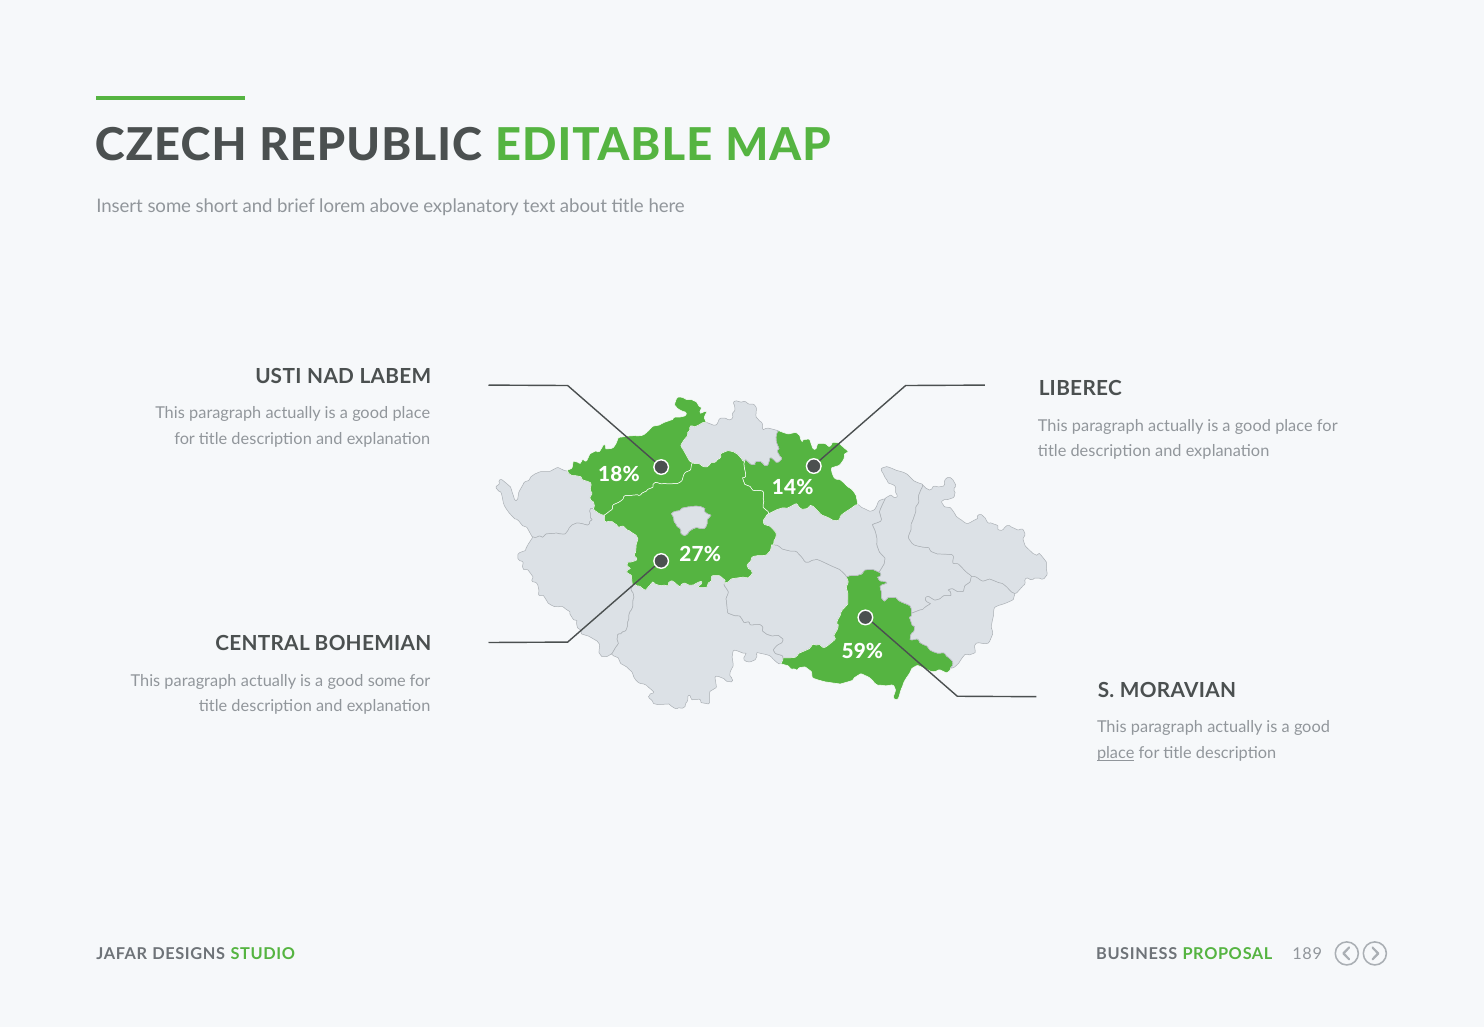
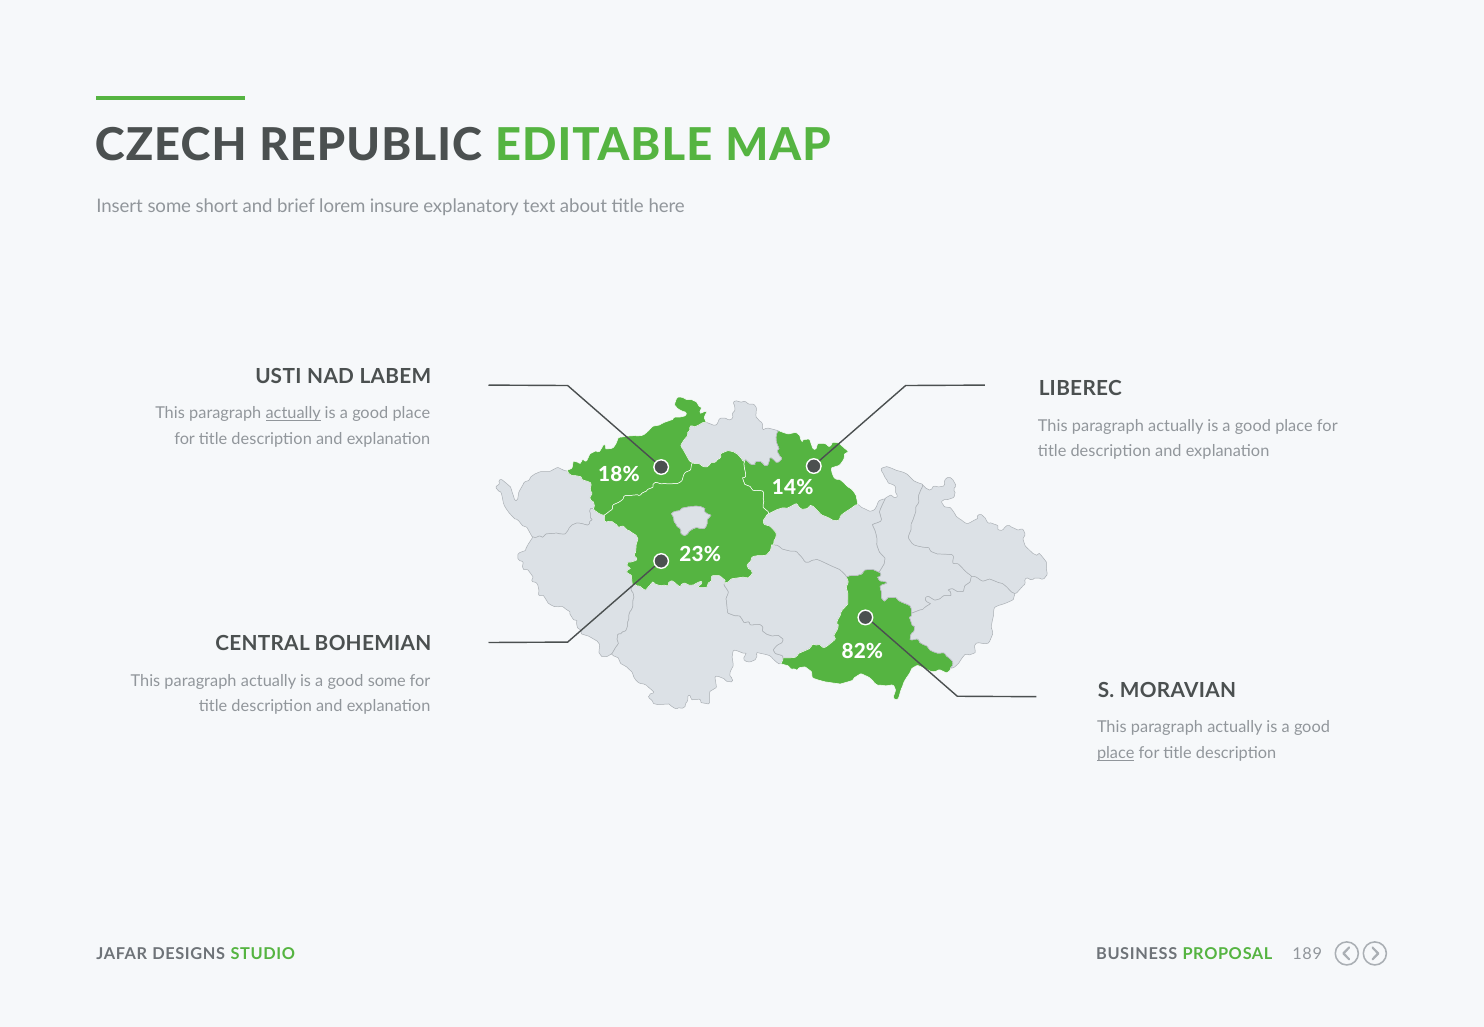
above: above -> insure
actually at (293, 413) underline: none -> present
27%: 27% -> 23%
59%: 59% -> 82%
